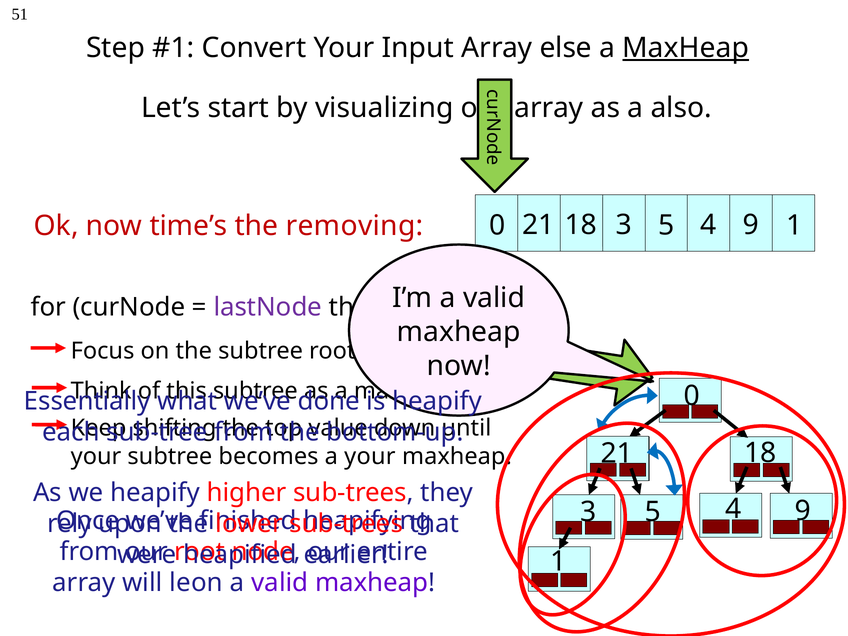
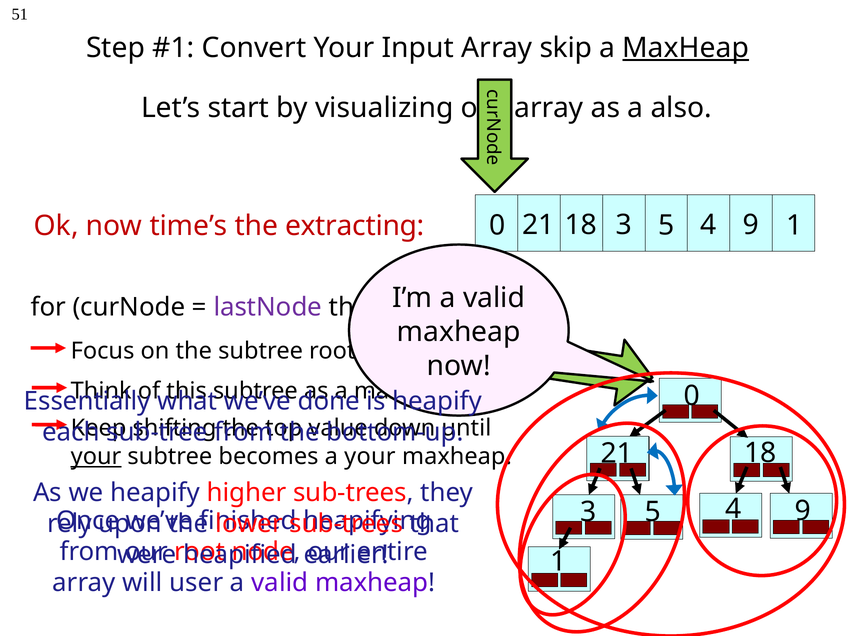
else: else -> skip
removing: removing -> extracting
your at (96, 456) underline: none -> present
leon: leon -> user
